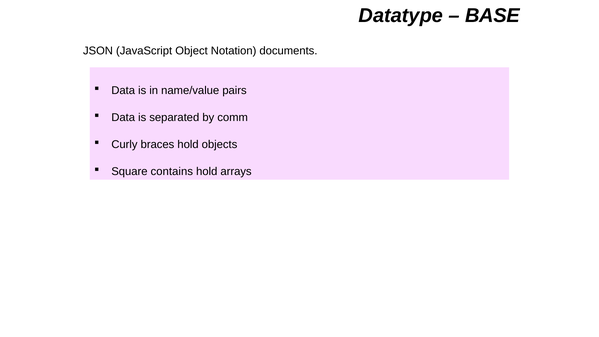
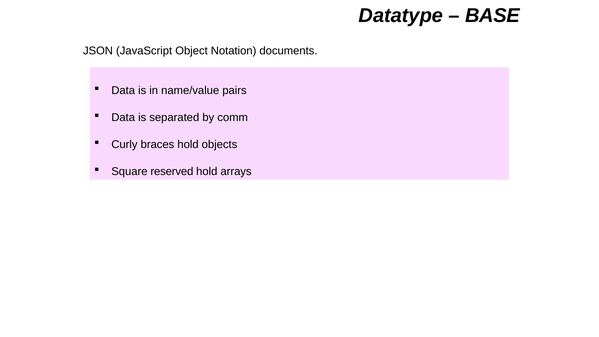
contains: contains -> reserved
